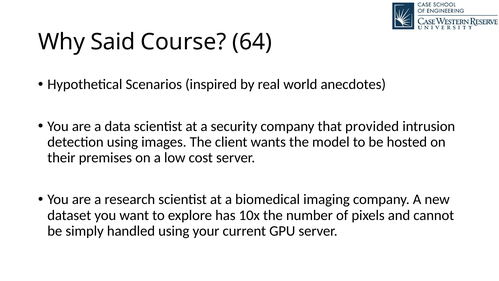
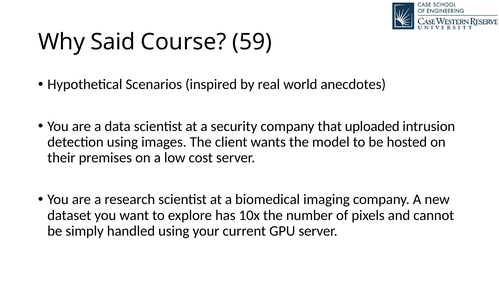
64: 64 -> 59
provided: provided -> uploaded
